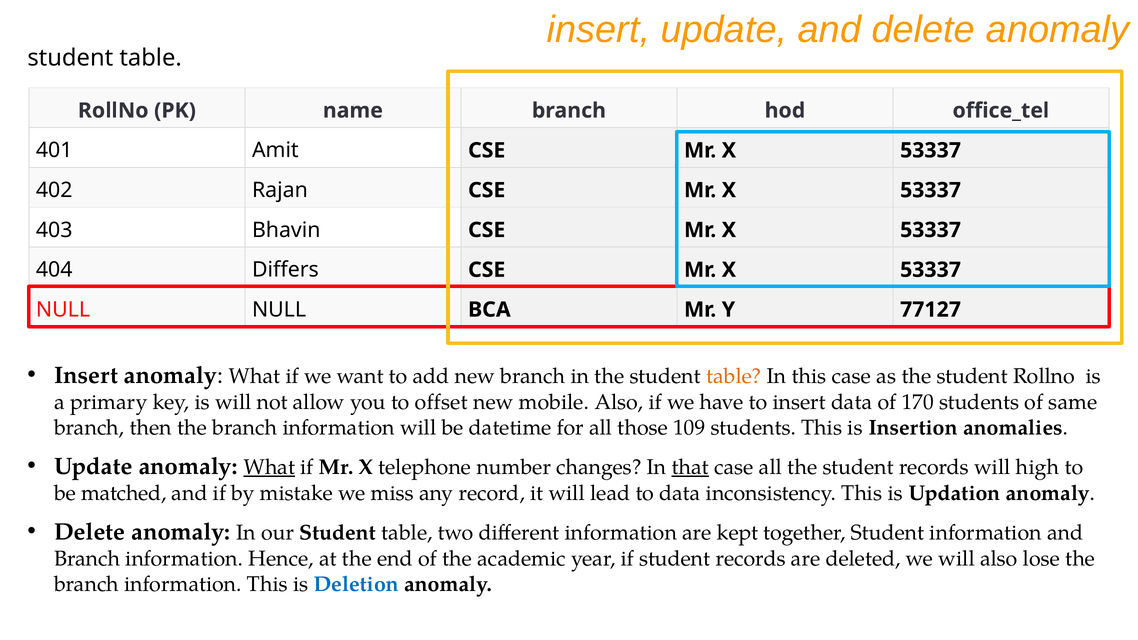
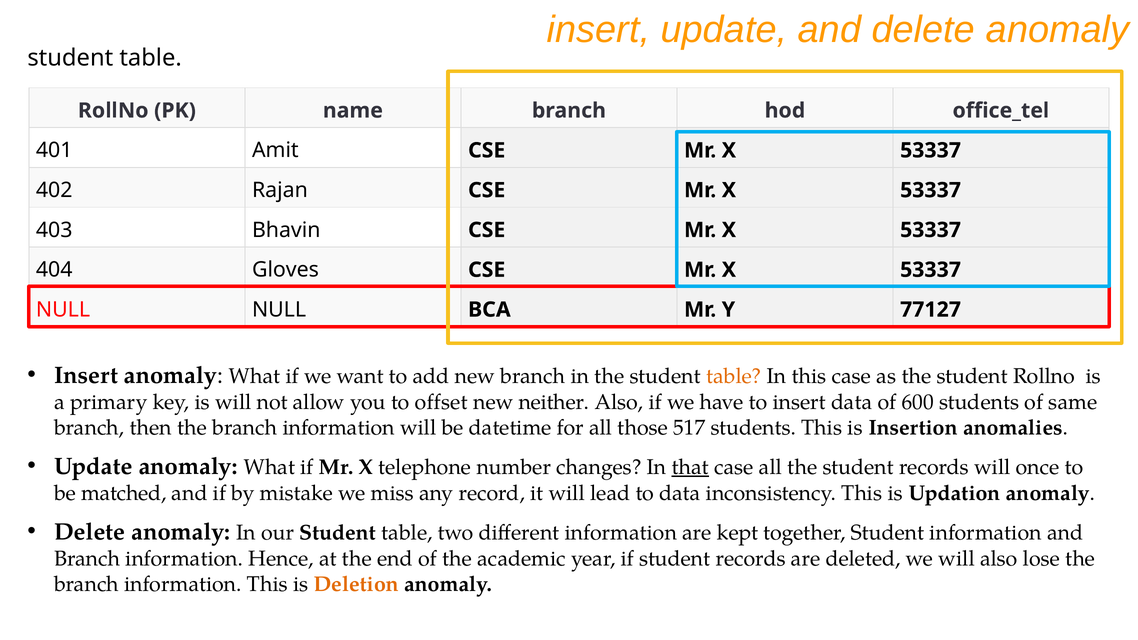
Differs: Differs -> Gloves
mobile: mobile -> neither
170: 170 -> 600
109: 109 -> 517
What at (269, 467) underline: present -> none
high: high -> once
Deletion colour: blue -> orange
